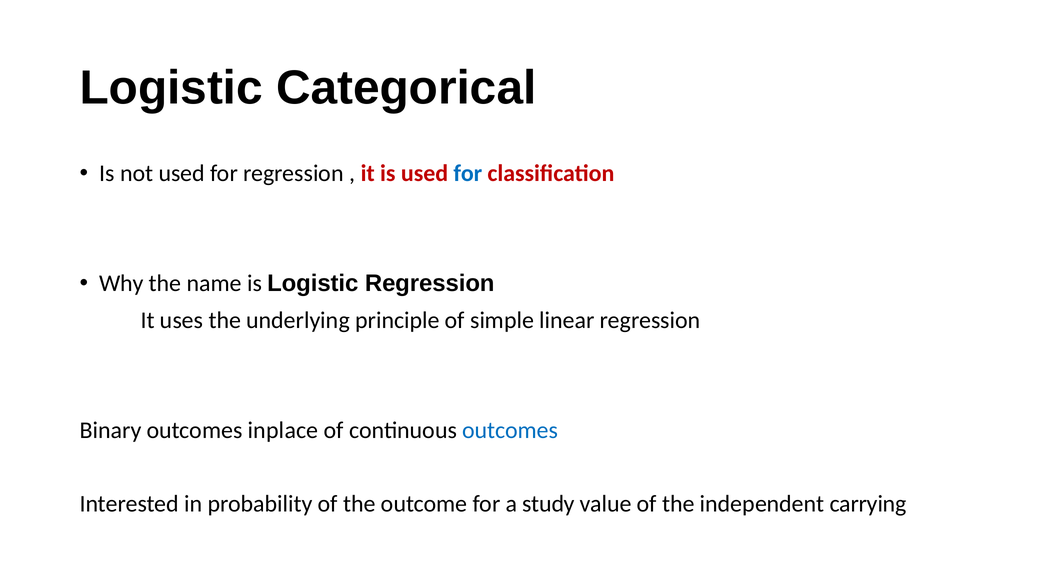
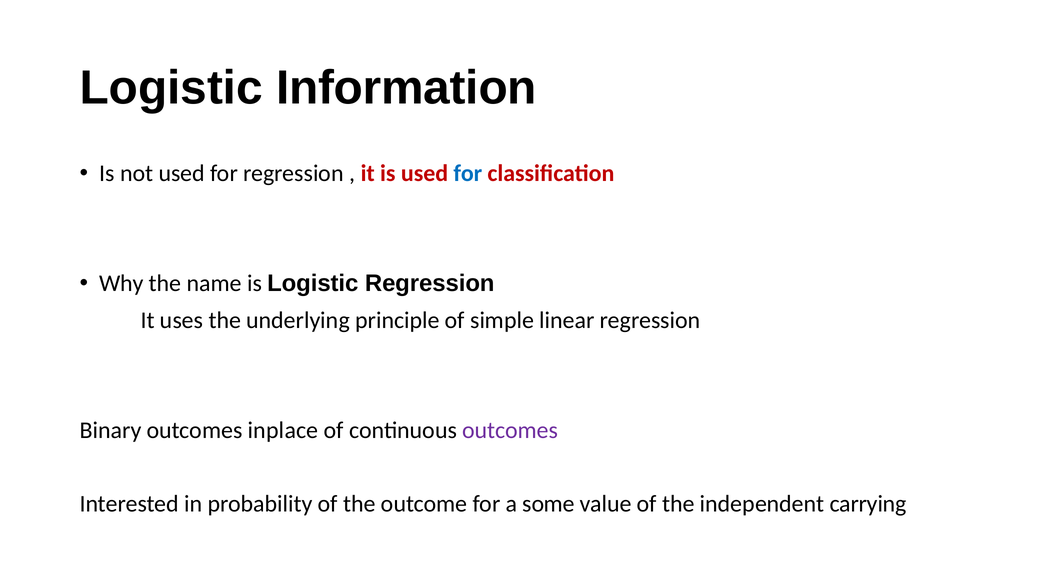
Categorical: Categorical -> Information
outcomes at (510, 430) colour: blue -> purple
study: study -> some
